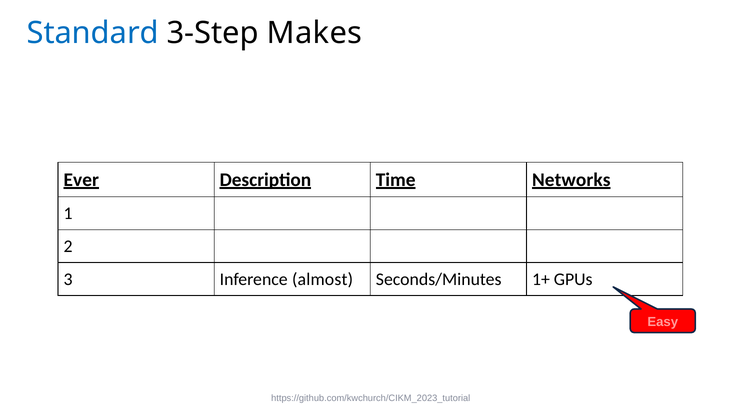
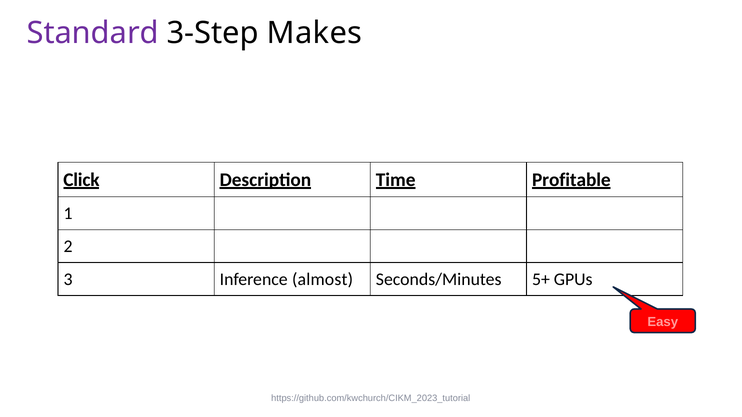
Standard colour: blue -> purple
Ever: Ever -> Click
Networks: Networks -> Profitable
1+: 1+ -> 5+
